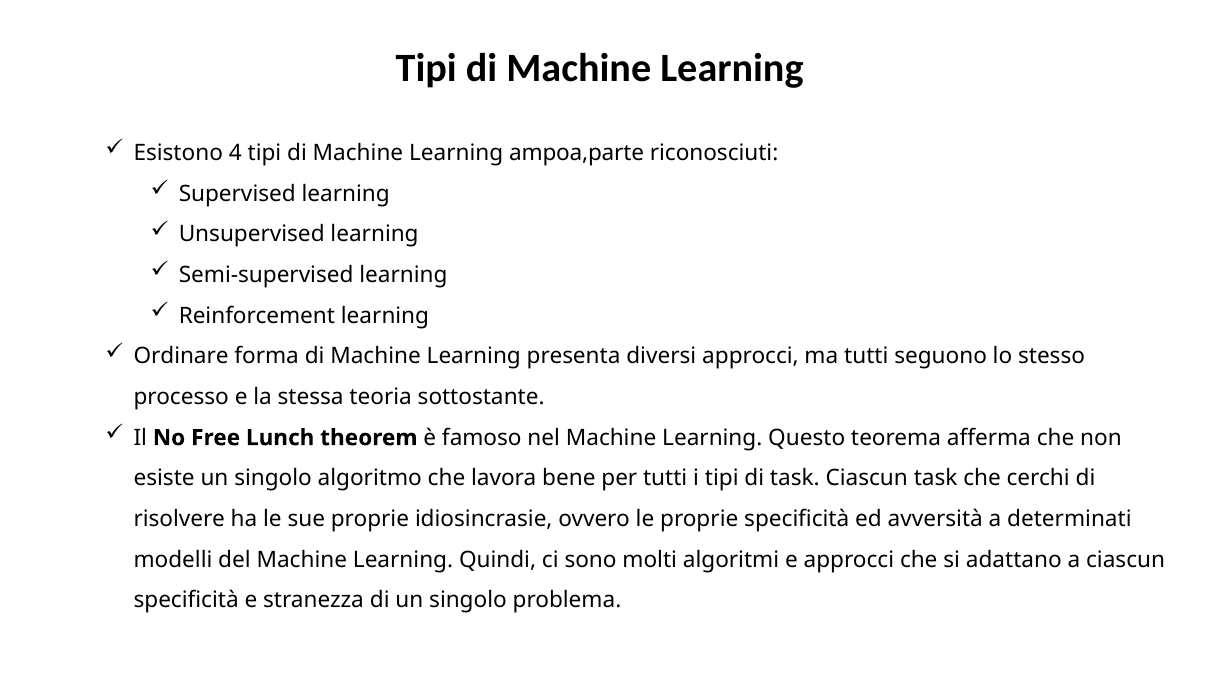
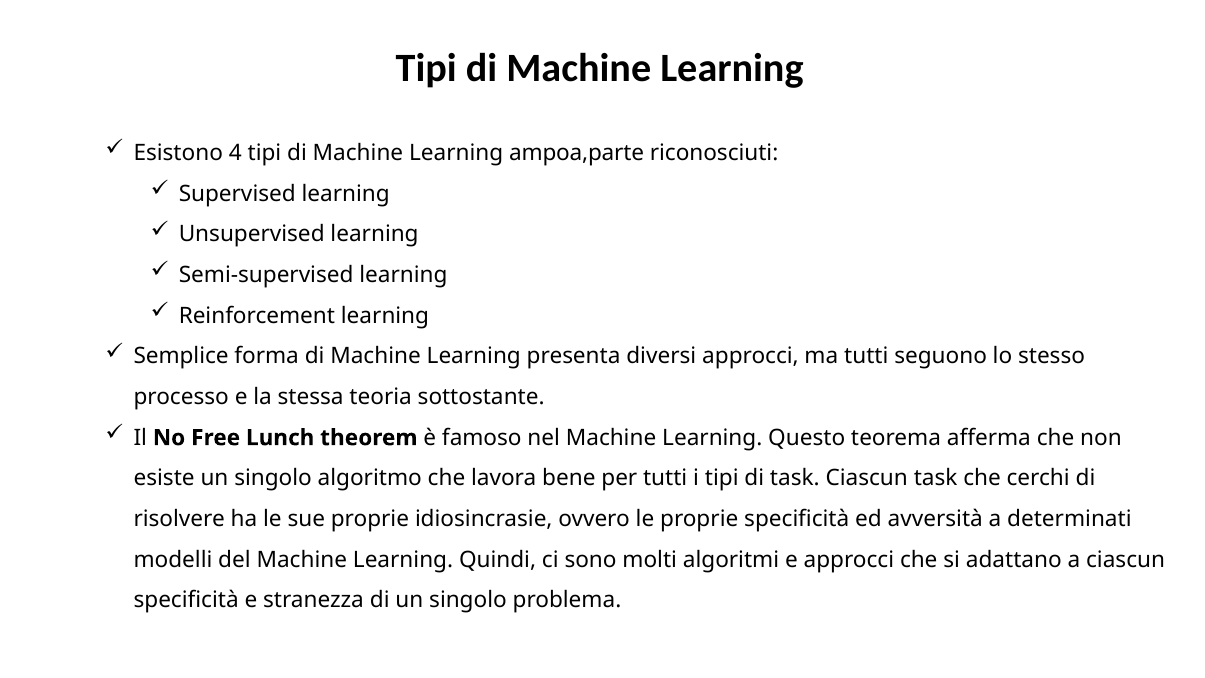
Ordinare: Ordinare -> Semplice
